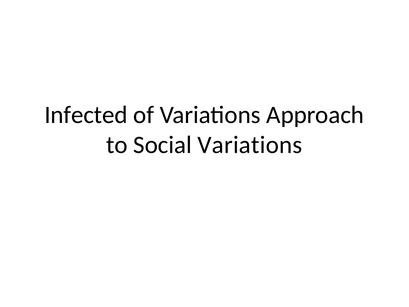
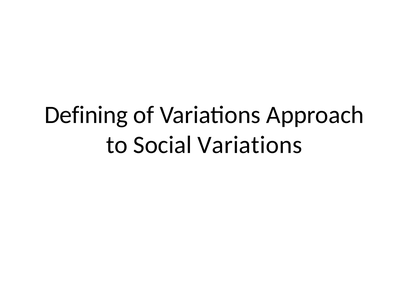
Infected: Infected -> Defining
